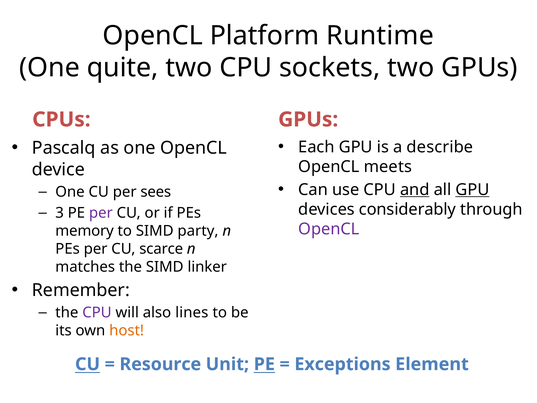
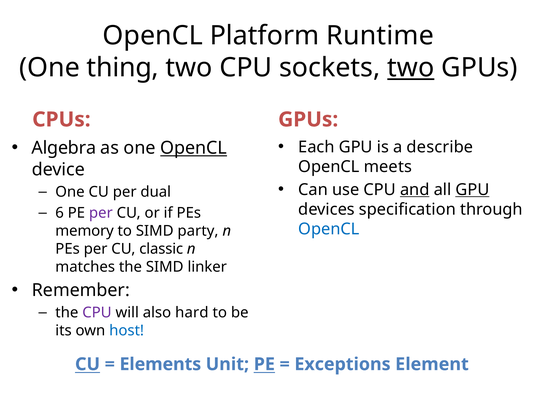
quite: quite -> thing
two at (411, 68) underline: none -> present
Pascalq: Pascalq -> Algebra
OpenCL at (194, 148) underline: none -> present
sees: sees -> dual
considerably: considerably -> specification
3: 3 -> 6
OpenCL at (329, 229) colour: purple -> blue
scarce: scarce -> classic
lines: lines -> hard
host colour: orange -> blue
Resource: Resource -> Elements
